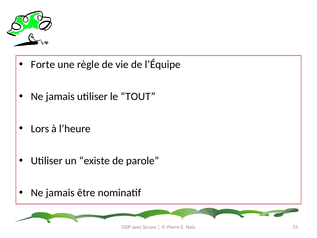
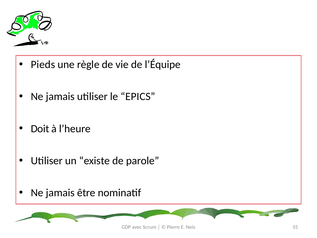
Forte: Forte -> Pieds
TOUT: TOUT -> EPICS
Lors: Lors -> Doit
